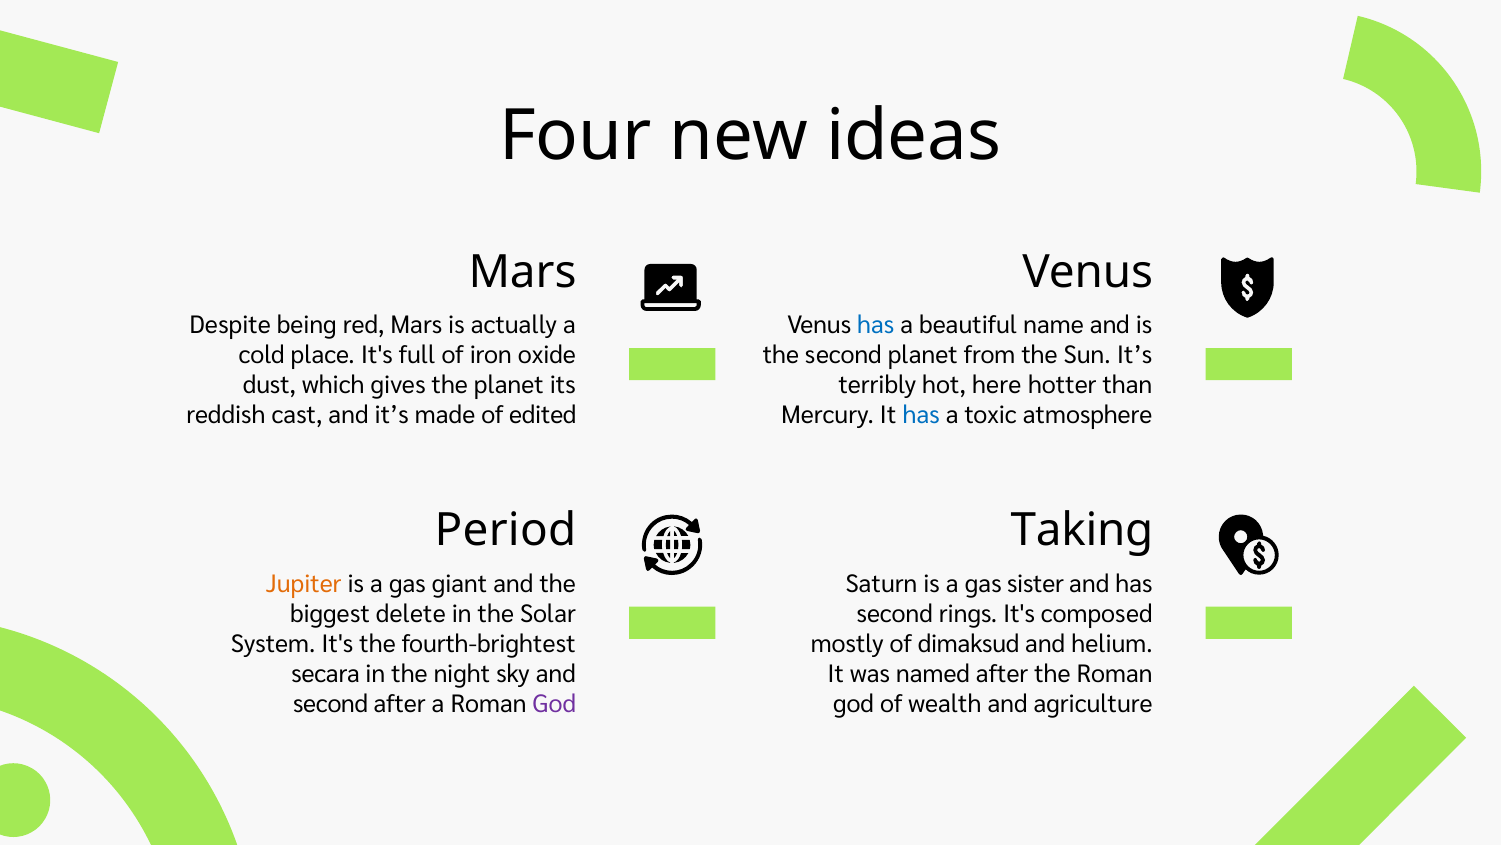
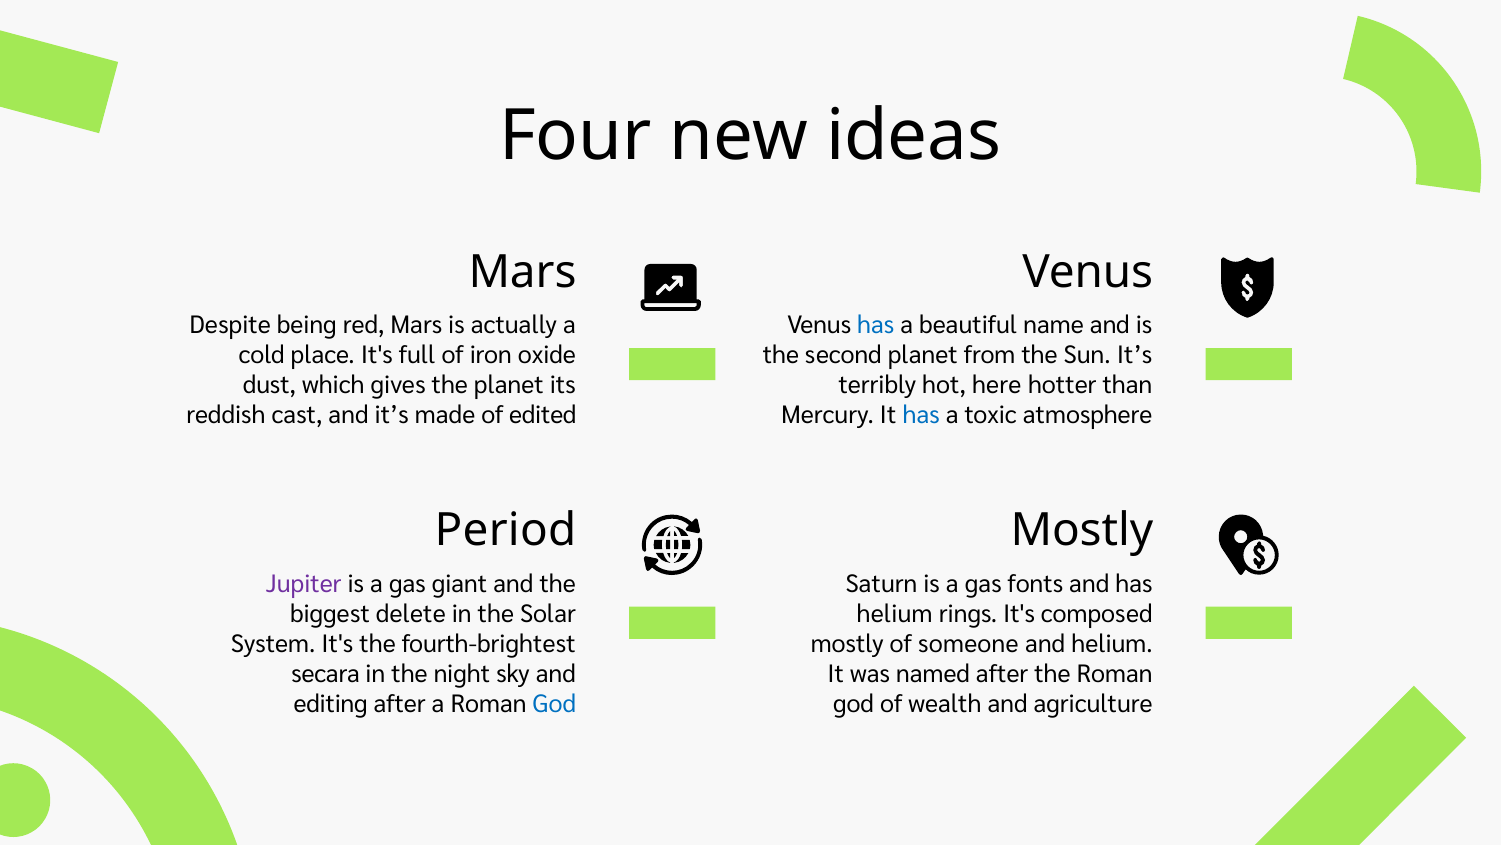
Taking at (1082, 530): Taking -> Mostly
Jupiter colour: orange -> purple
sister: sister -> fonts
second at (895, 613): second -> helium
dimaksud: dimaksud -> someone
second at (331, 703): second -> editing
God at (554, 703) colour: purple -> blue
